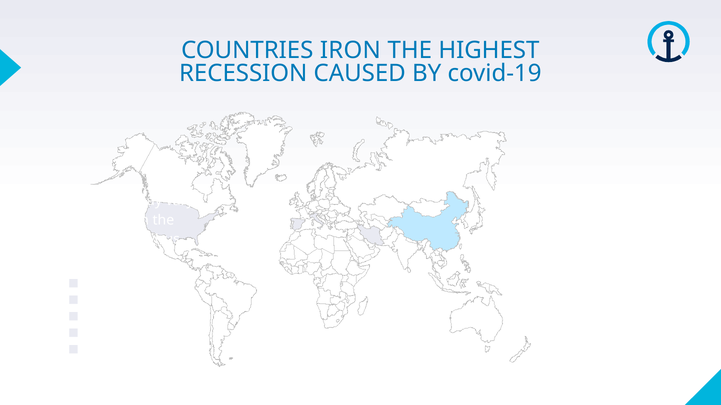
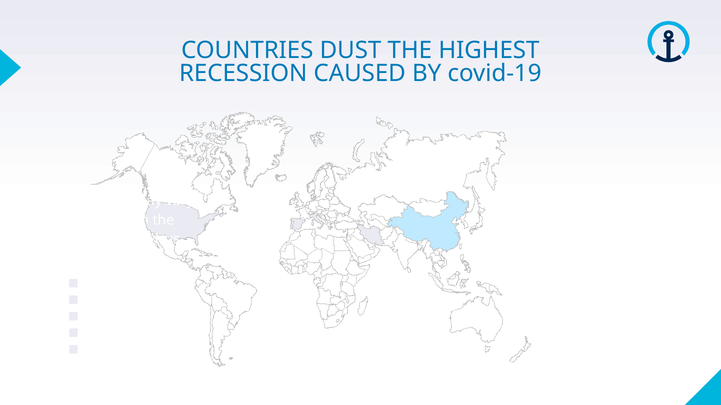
IRON: IRON -> DUST
